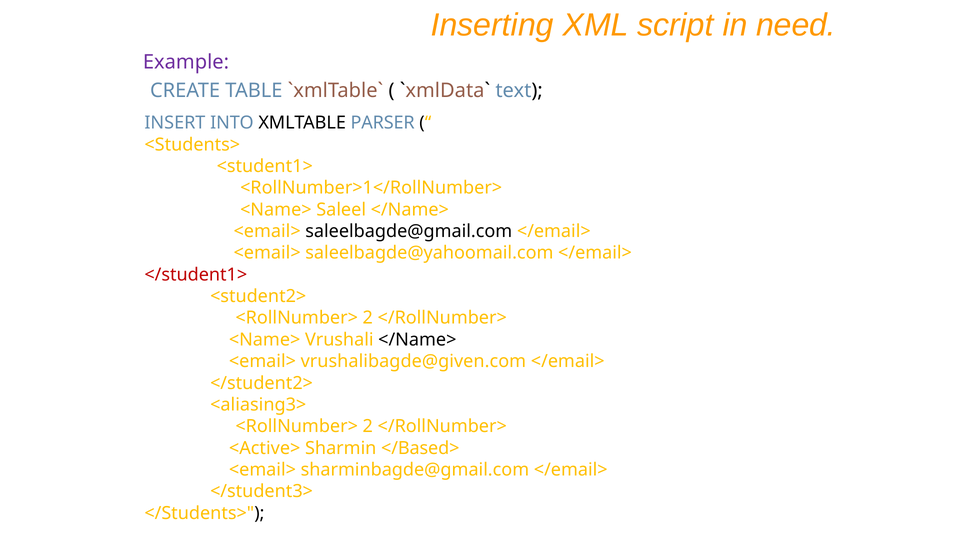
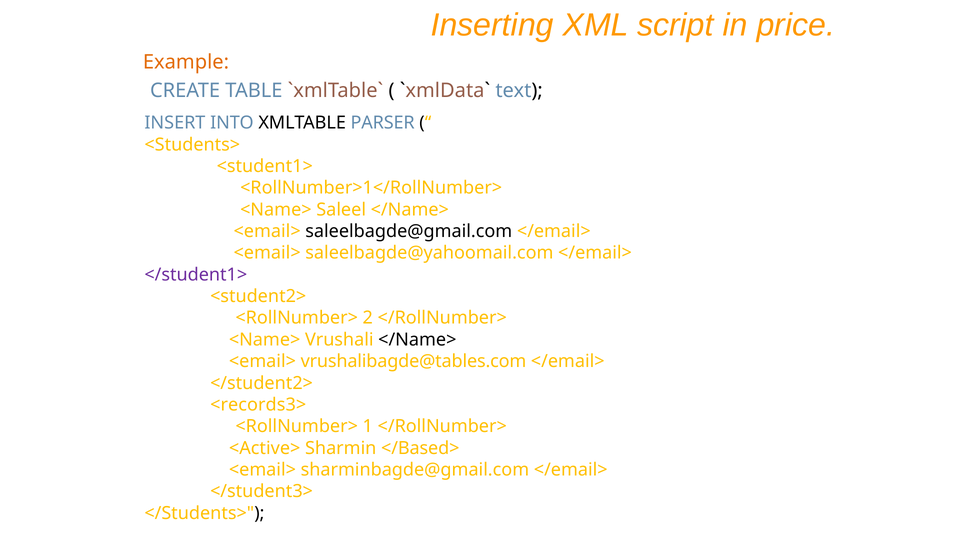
need: need -> price
Example colour: purple -> orange
</student1> colour: red -> purple
vrushalibagde@given.com: vrushalibagde@given.com -> vrushalibagde@tables.com
<aliasing3>: <aliasing3> -> <records3>
2 at (368, 426): 2 -> 1
